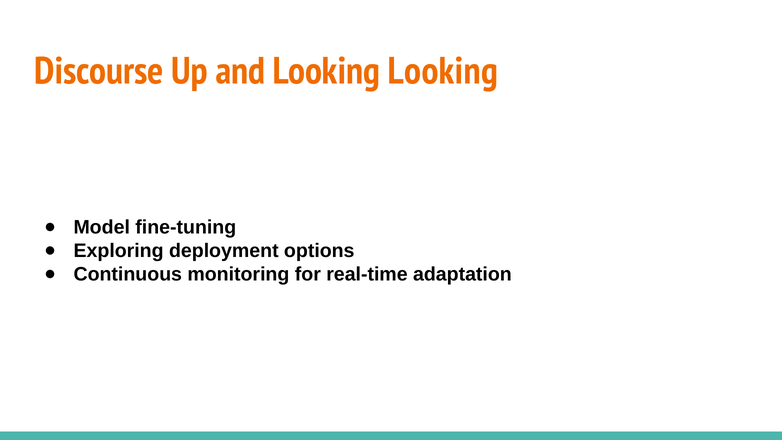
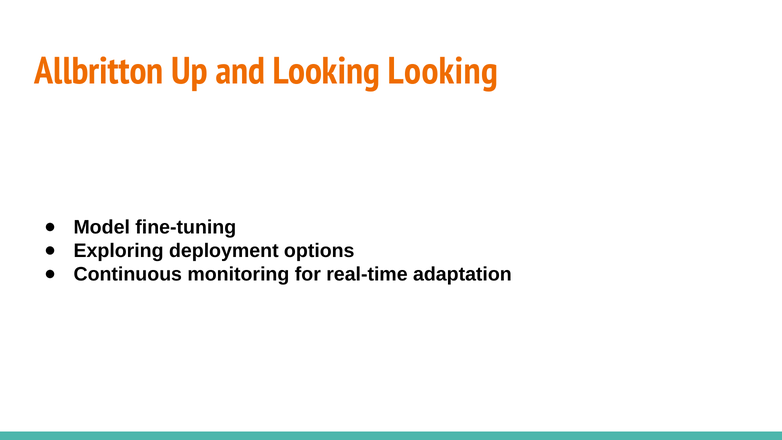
Discourse: Discourse -> Allbritton
